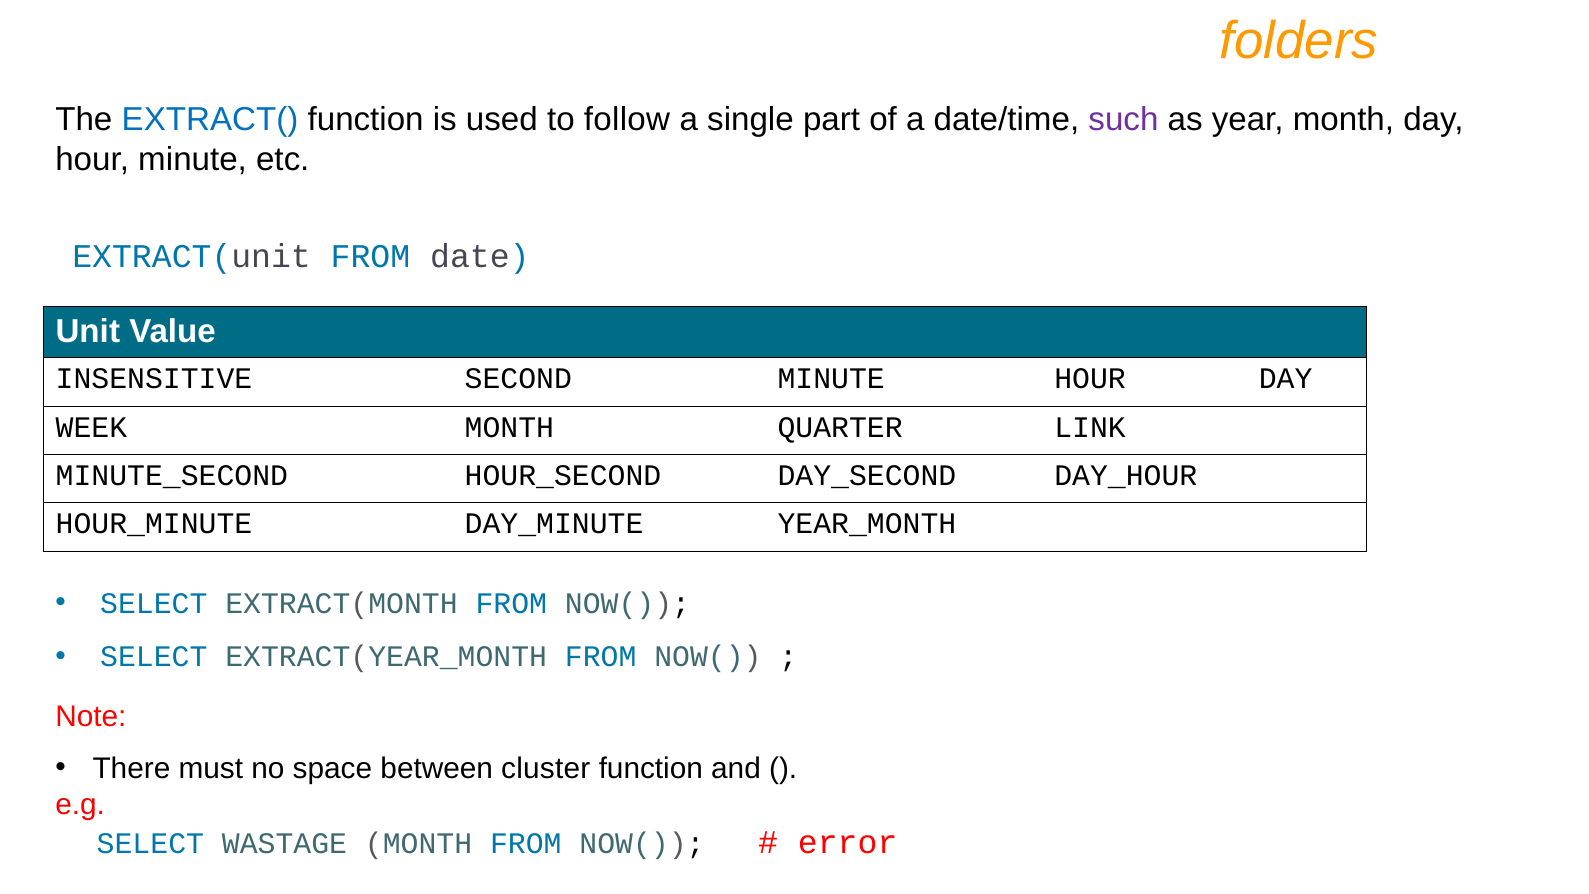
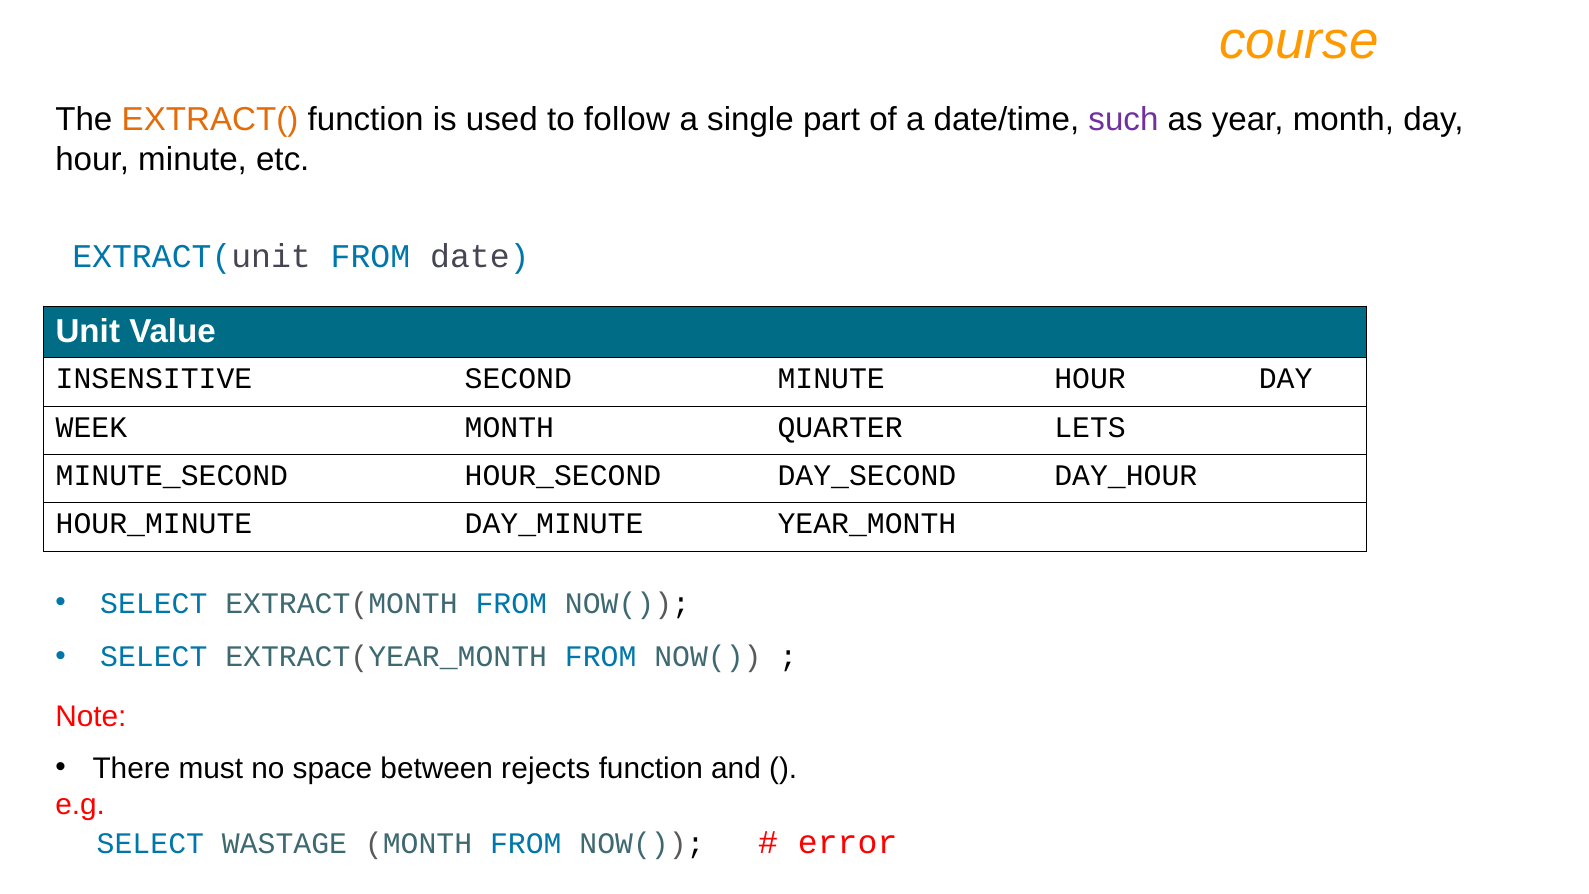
folders: folders -> course
EXTRACT( colour: blue -> orange
LINK: LINK -> LETS
cluster: cluster -> rejects
